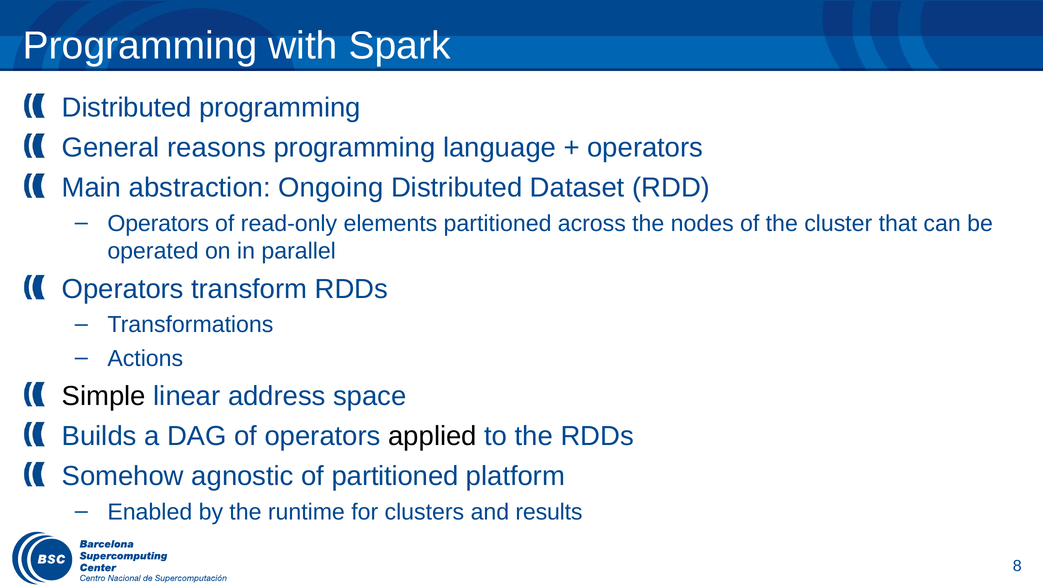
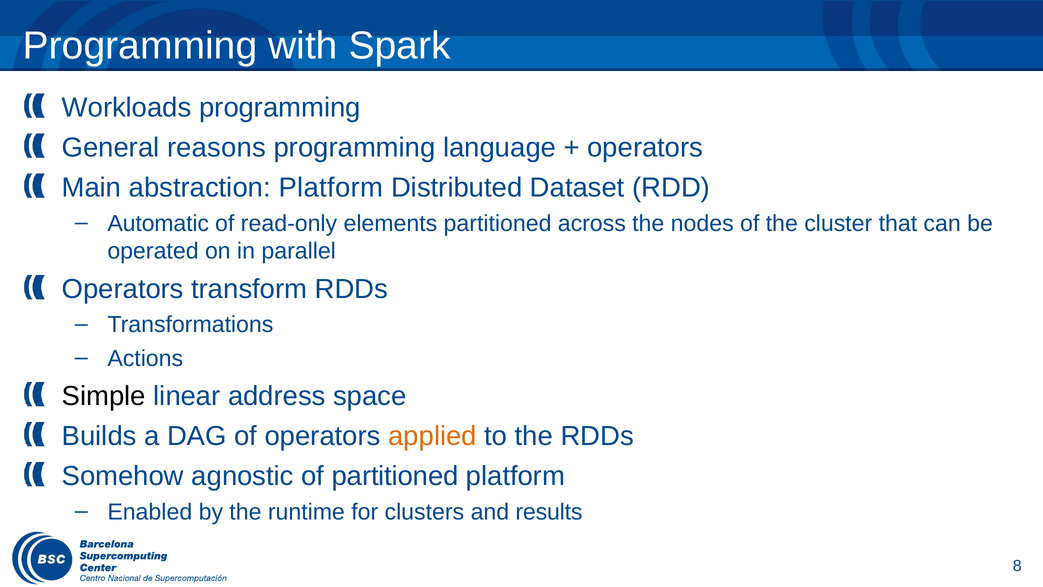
Distributed at (127, 108): Distributed -> Workloads
abstraction Ongoing: Ongoing -> Platform
Operators at (158, 223): Operators -> Automatic
applied colour: black -> orange
